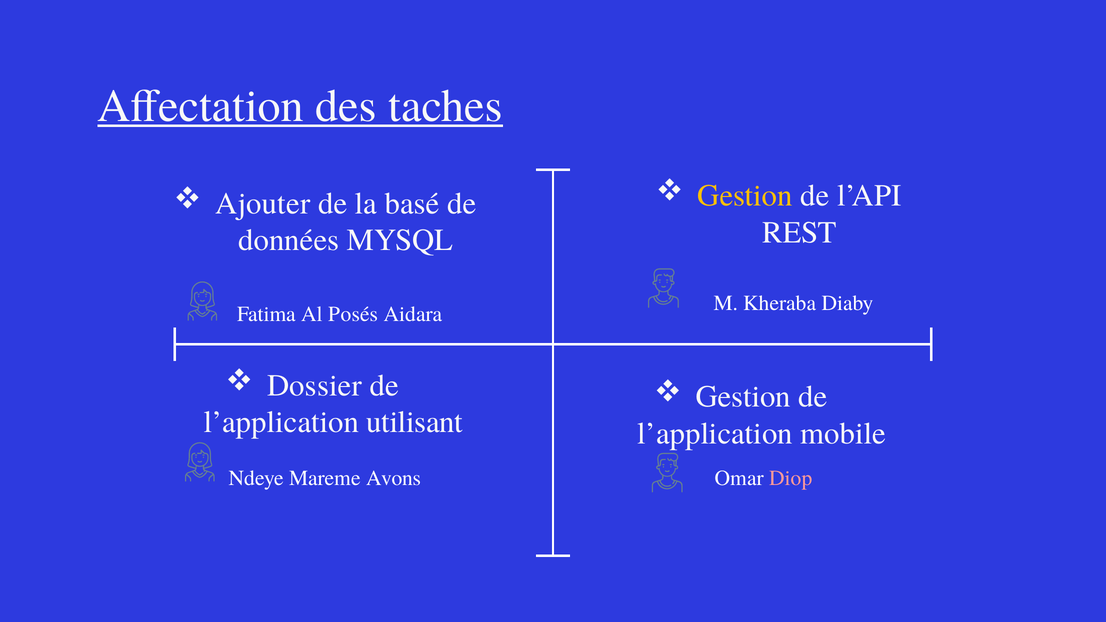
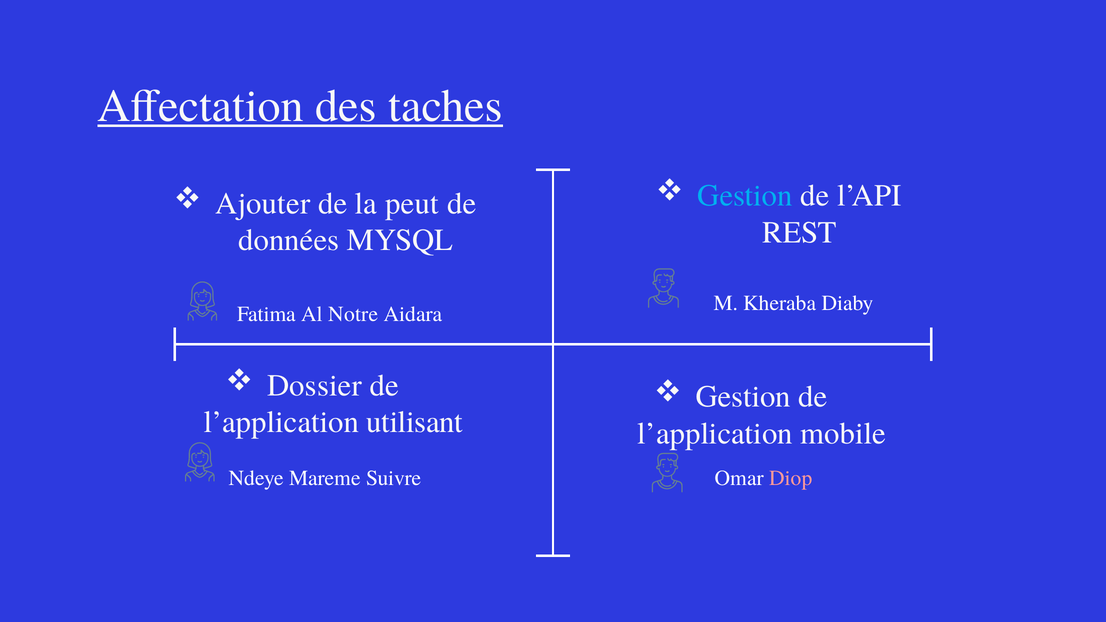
Gestion at (745, 196) colour: yellow -> light blue
basé: basé -> peut
Posés: Posés -> Notre
Avons: Avons -> Suivre
